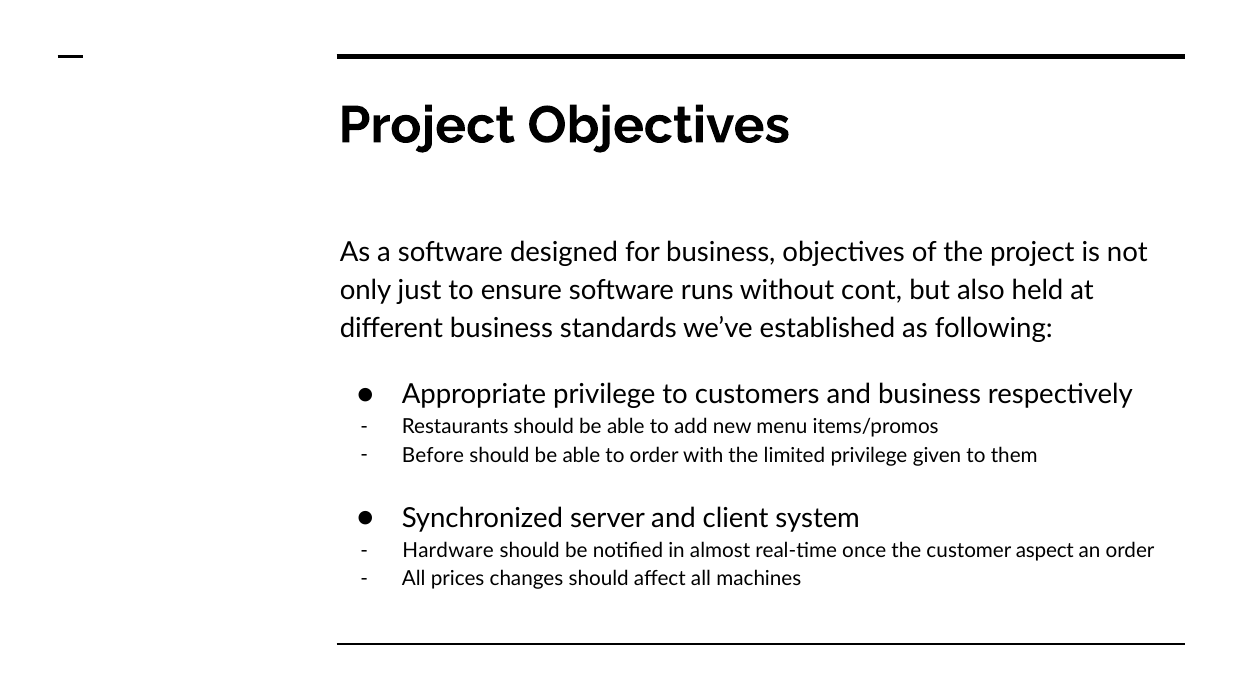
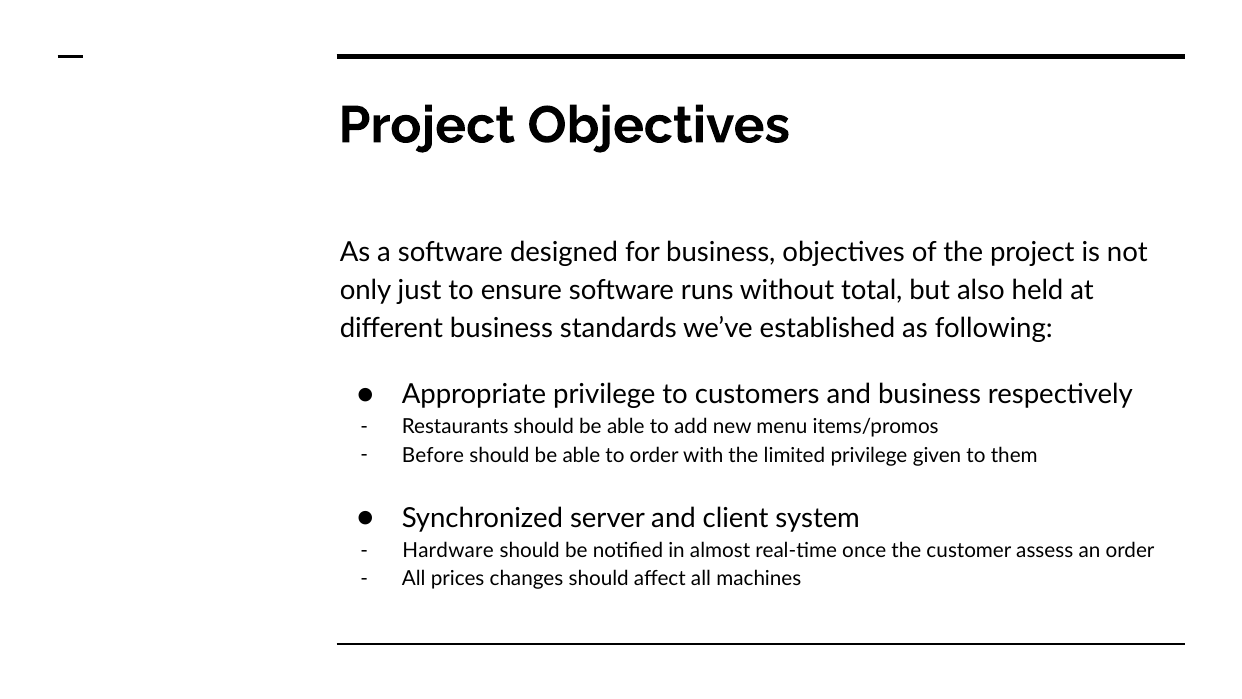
cont: cont -> total
aspect: aspect -> assess
